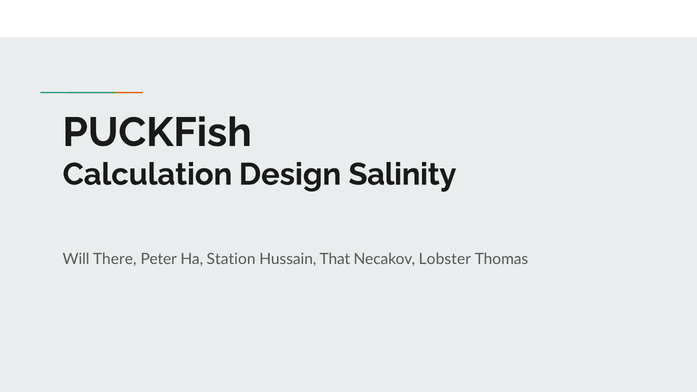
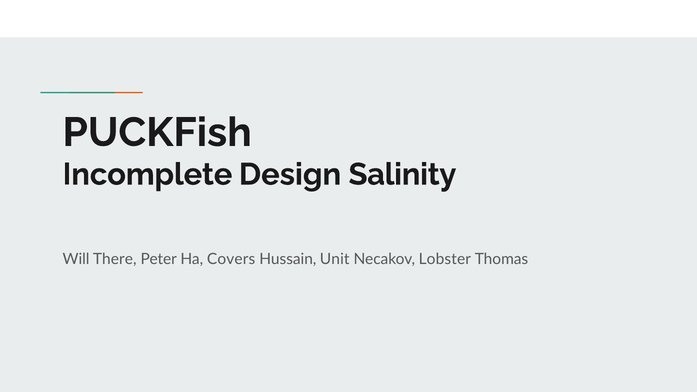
Calculation: Calculation -> Incomplete
Station: Station -> Covers
That: That -> Unit
